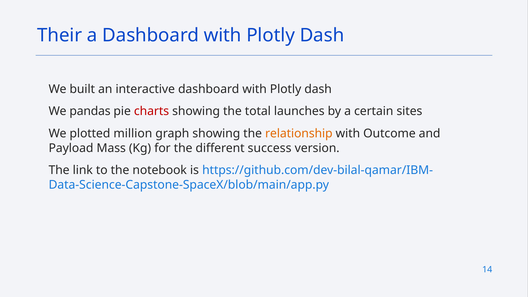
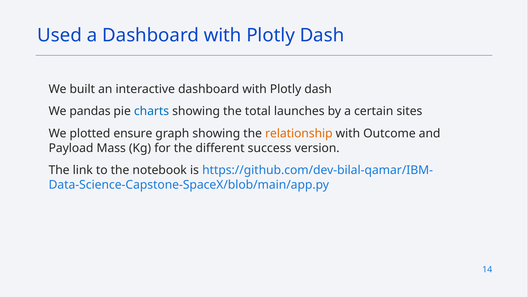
Their: Their -> Used
charts colour: red -> blue
million: million -> ensure
